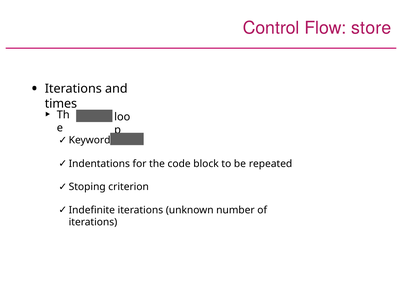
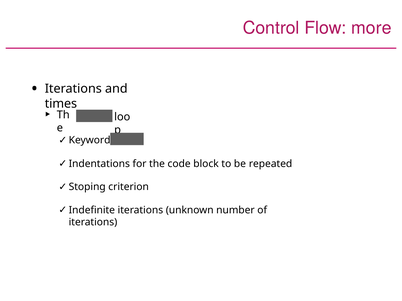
store: store -> more
